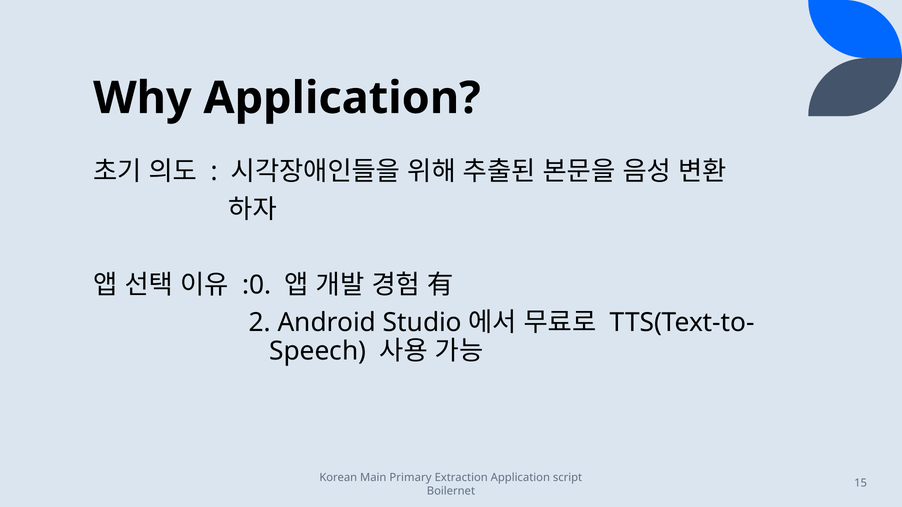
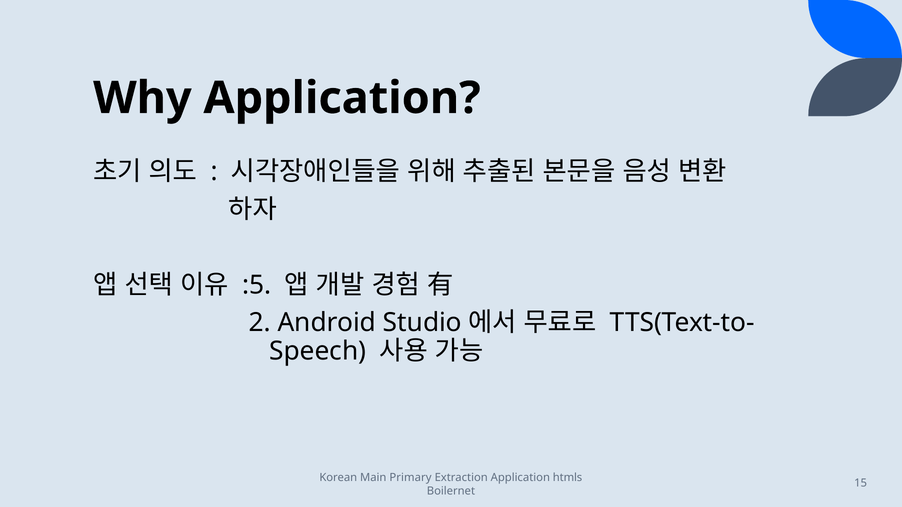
:0: :0 -> :5
script: script -> htmls
